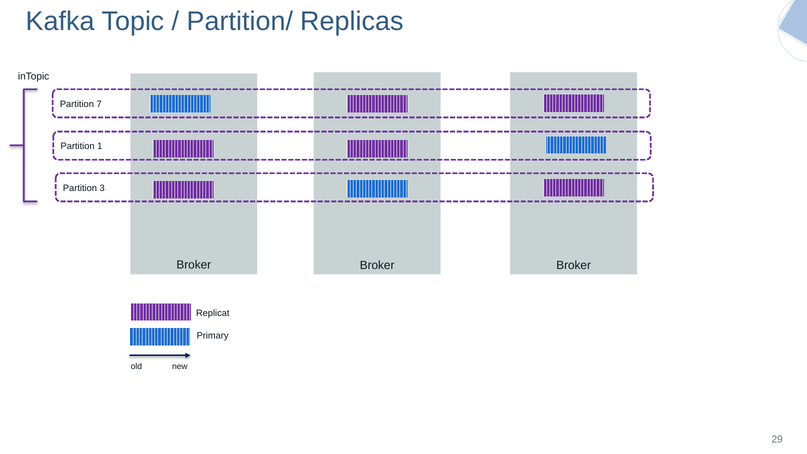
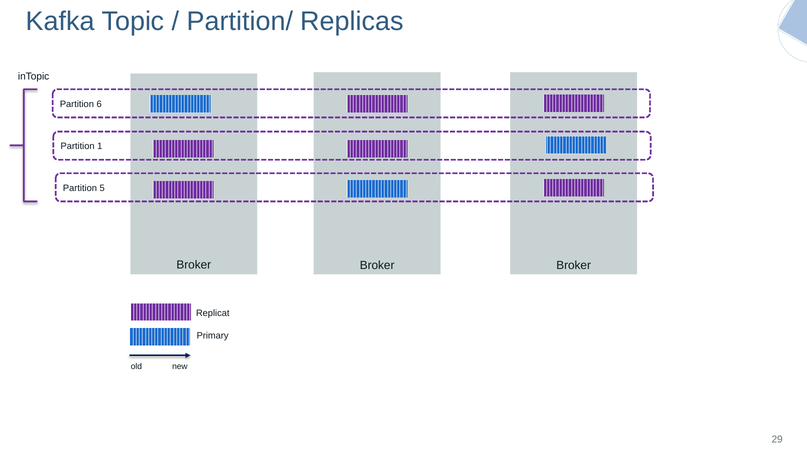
7: 7 -> 6
3: 3 -> 5
